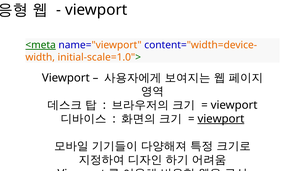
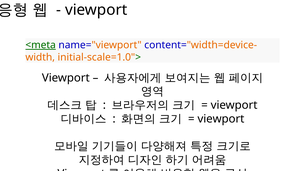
viewport at (221, 119) underline: present -> none
